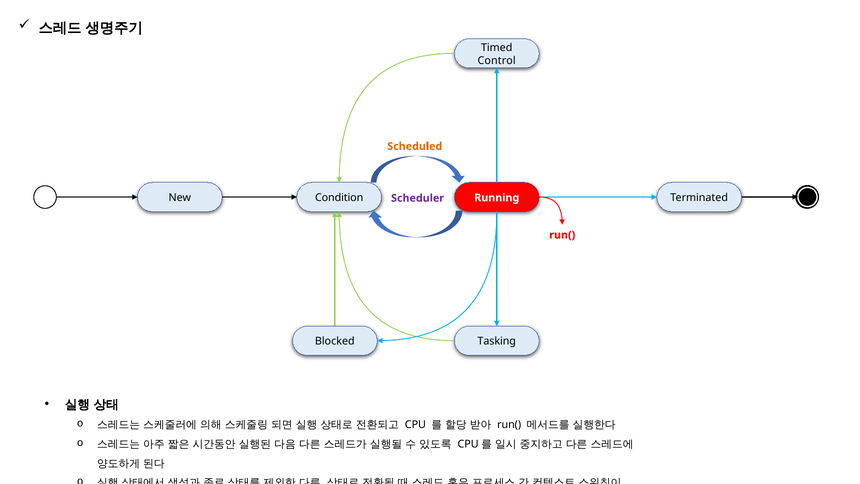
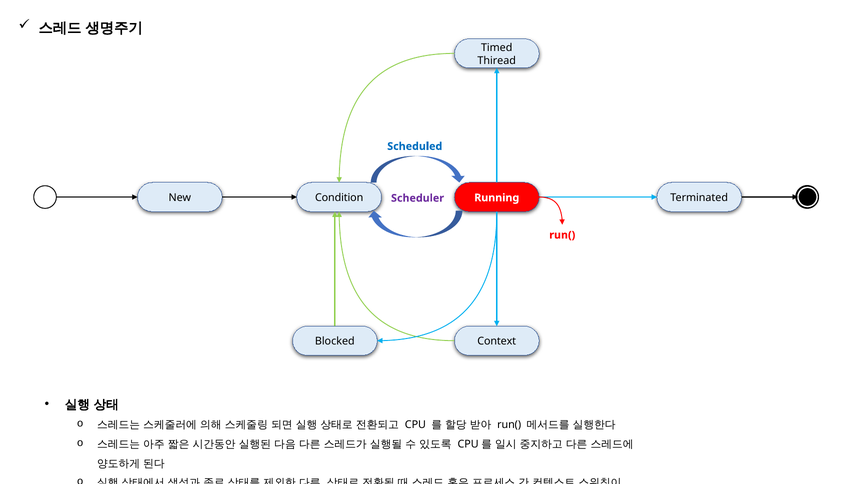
Control: Control -> Thiread
Scheduled colour: orange -> blue
Tasking: Tasking -> Context
